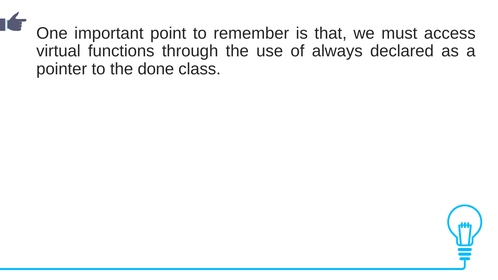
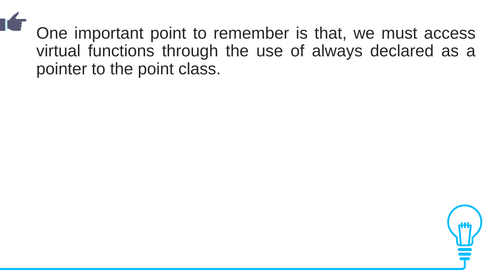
the done: done -> point
